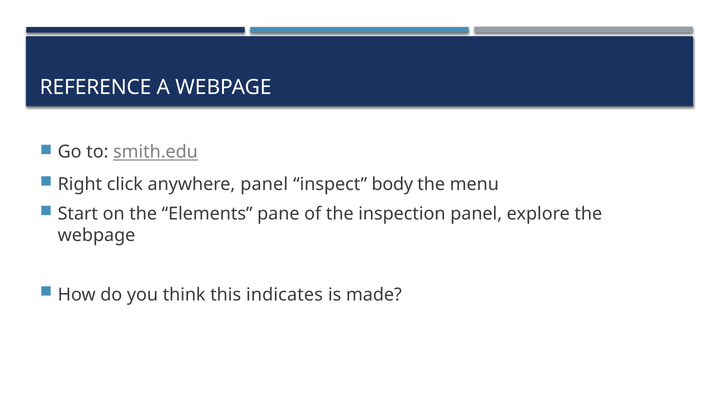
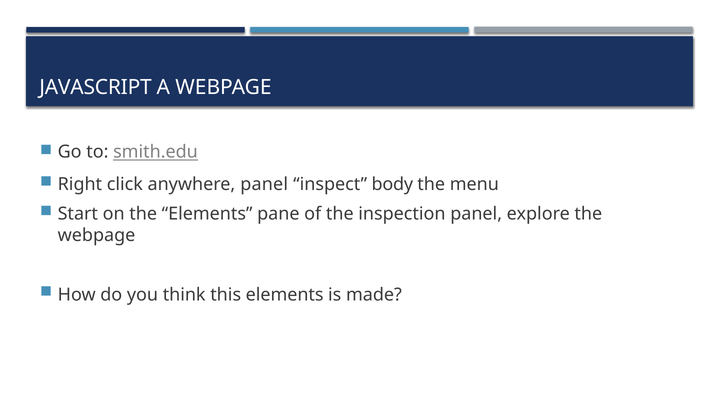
REFERENCE: REFERENCE -> JAVASCRIPT
this indicates: indicates -> elements
